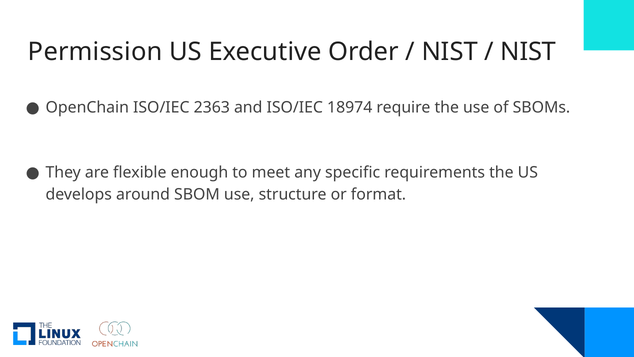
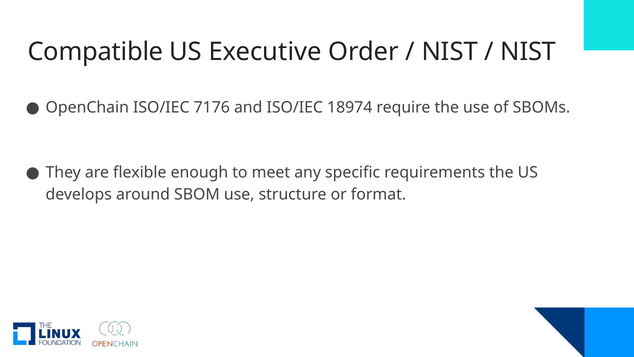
Permission: Permission -> Compatible
2363: 2363 -> 7176
